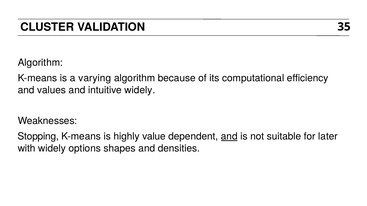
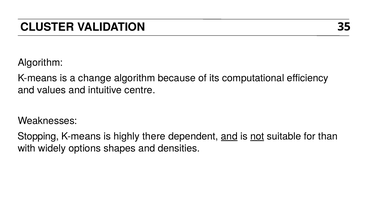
varying: varying -> change
intuitive widely: widely -> centre
value: value -> there
not underline: none -> present
later: later -> than
